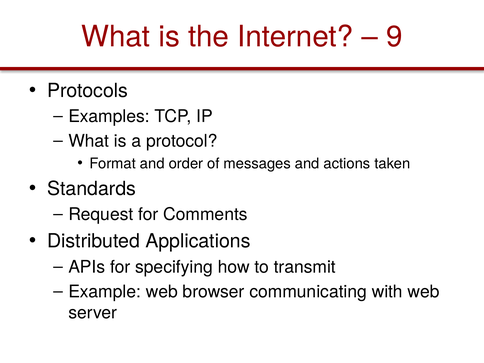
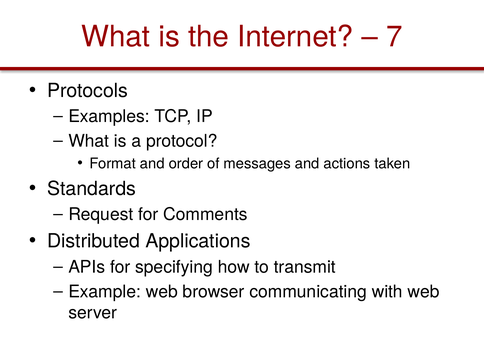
9: 9 -> 7
